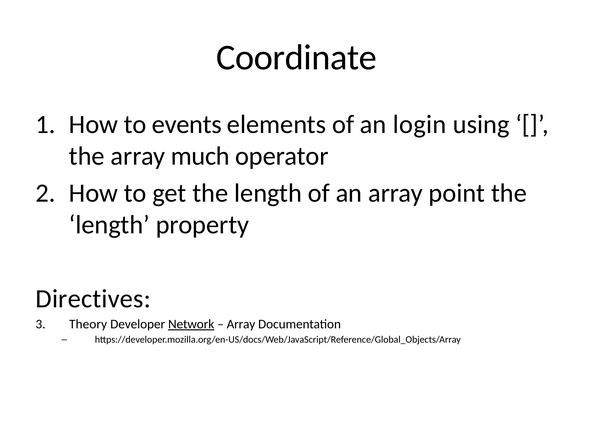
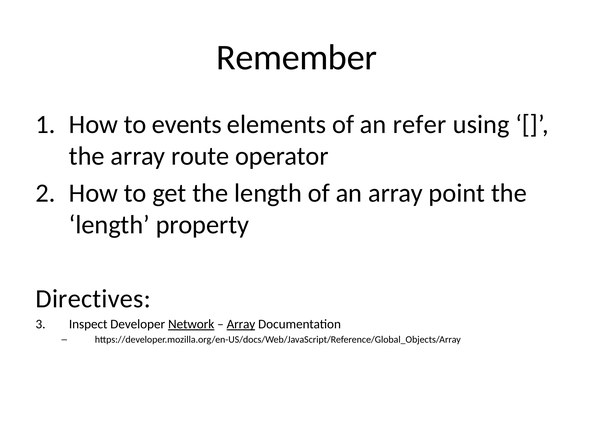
Coordinate: Coordinate -> Remember
login: login -> refer
much: much -> route
Theory: Theory -> Inspect
Array at (241, 324) underline: none -> present
